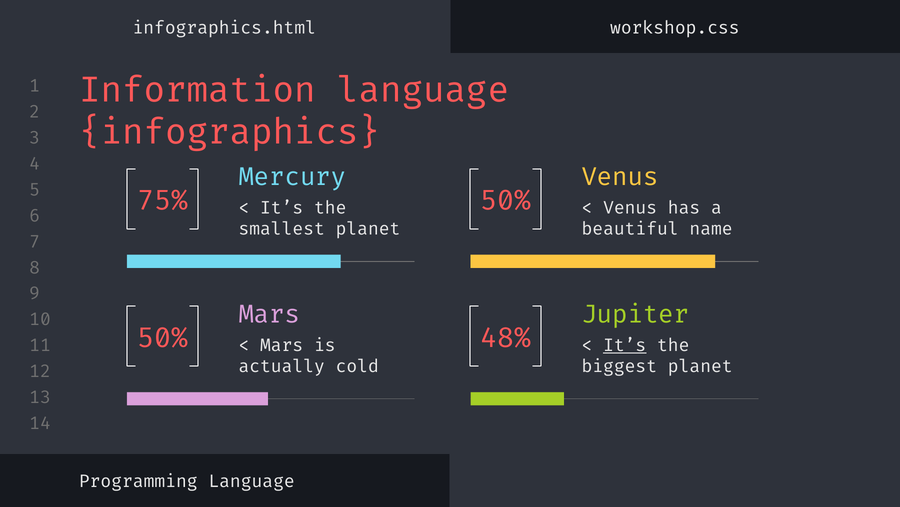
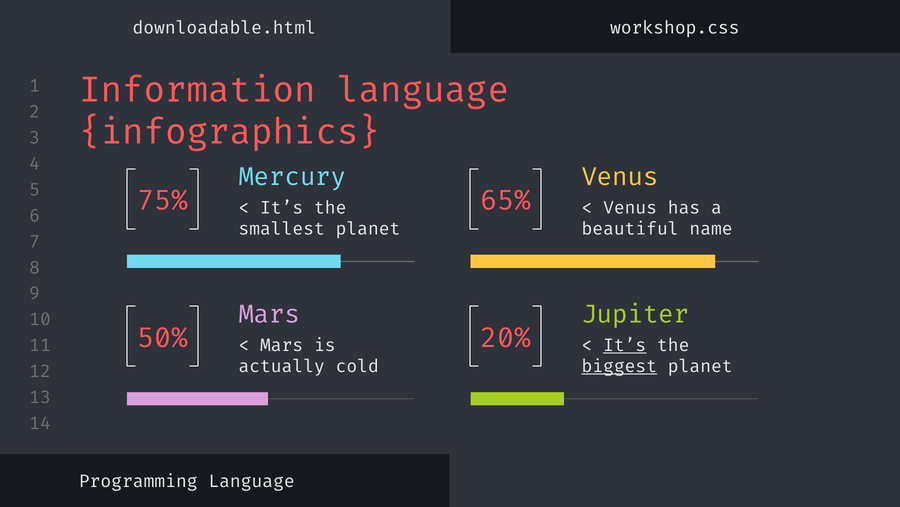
infographics.html: infographics.html -> downloadable.html
50% at (506, 200): 50% -> 65%
48%: 48% -> 20%
biggest underline: none -> present
